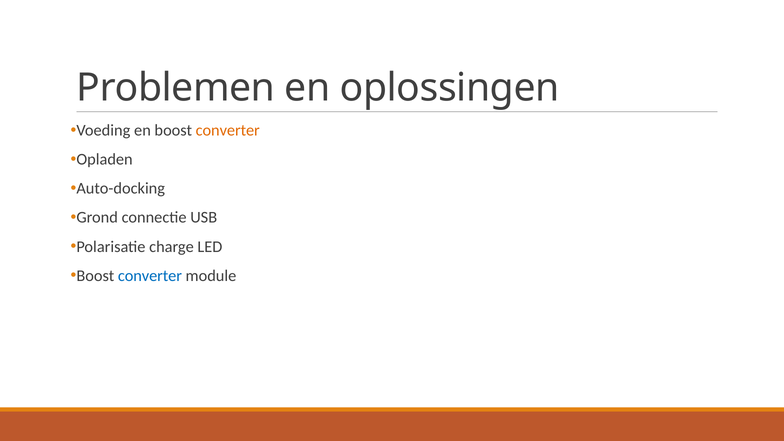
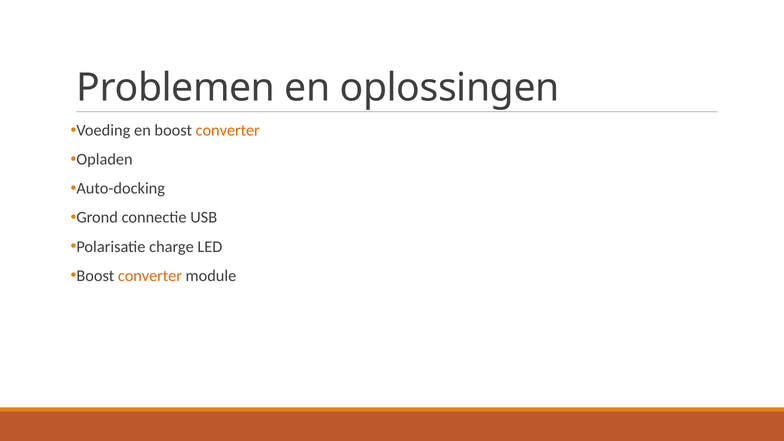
converter at (150, 276) colour: blue -> orange
